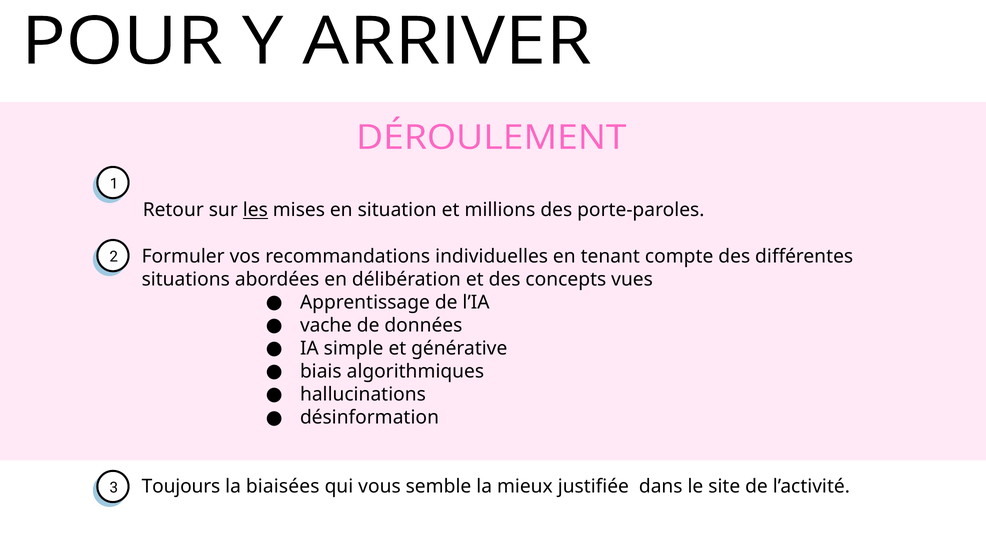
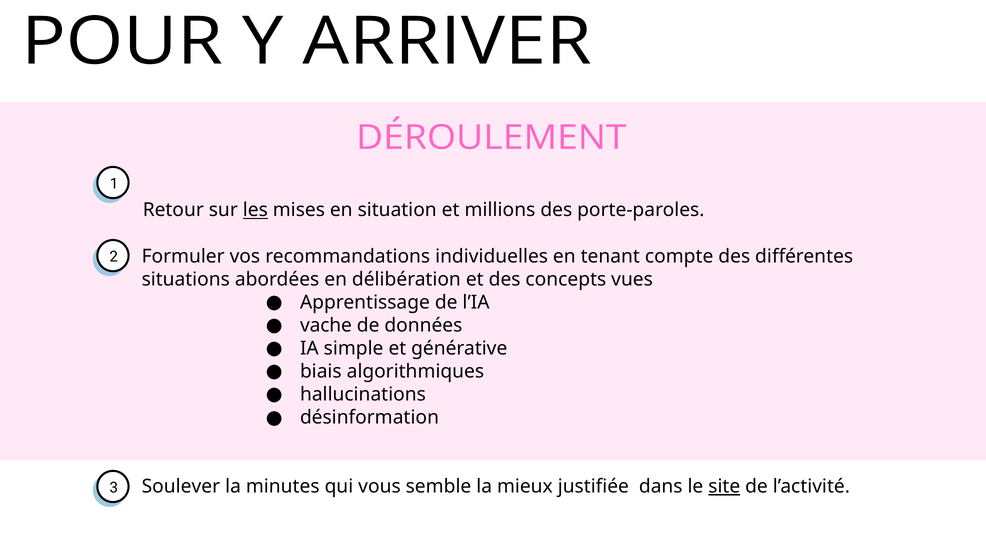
Toujours: Toujours -> Soulever
biaisées: biaisées -> minutes
site underline: none -> present
